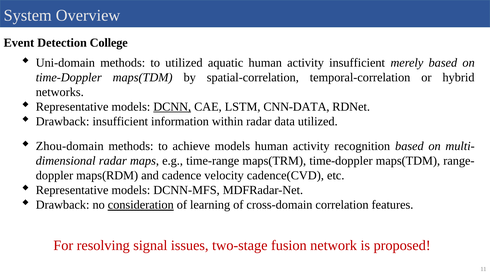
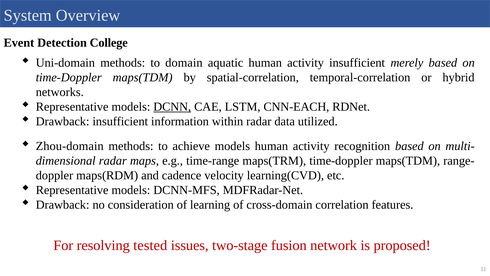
to utilized: utilized -> domain
CNN-DATA: CNN-DATA -> CNN-EACH
cadence(CVD: cadence(CVD -> learning(CVD
consideration underline: present -> none
signal: signal -> tested
